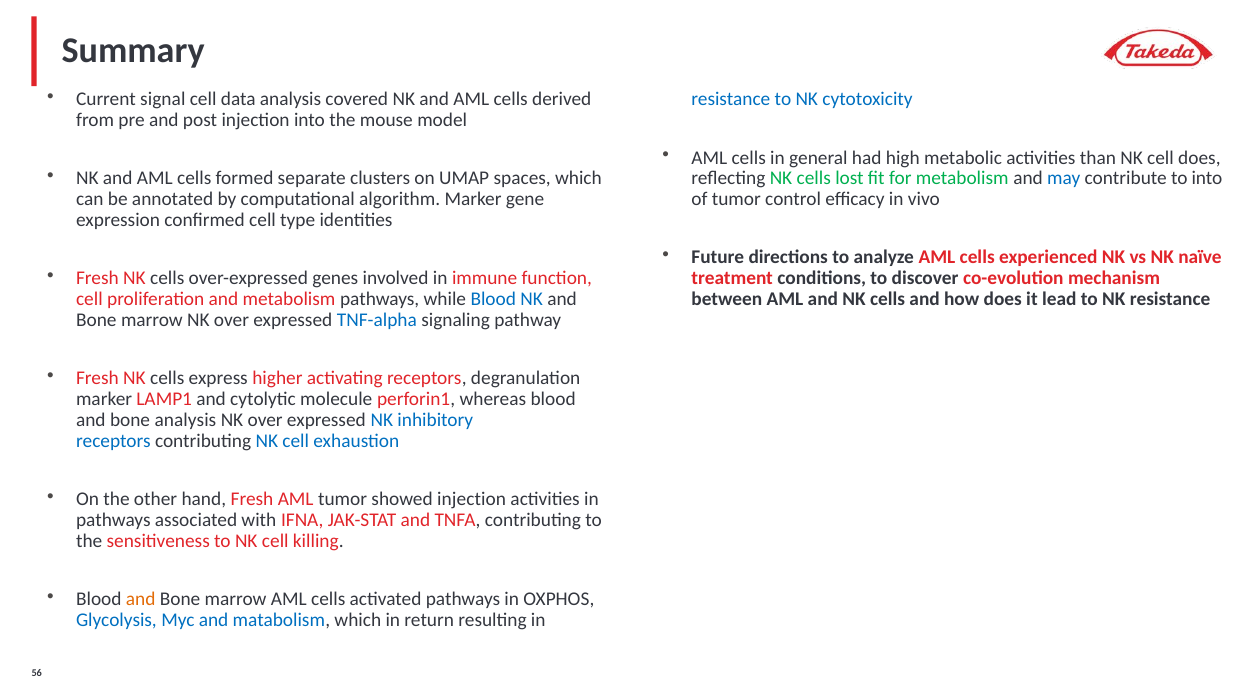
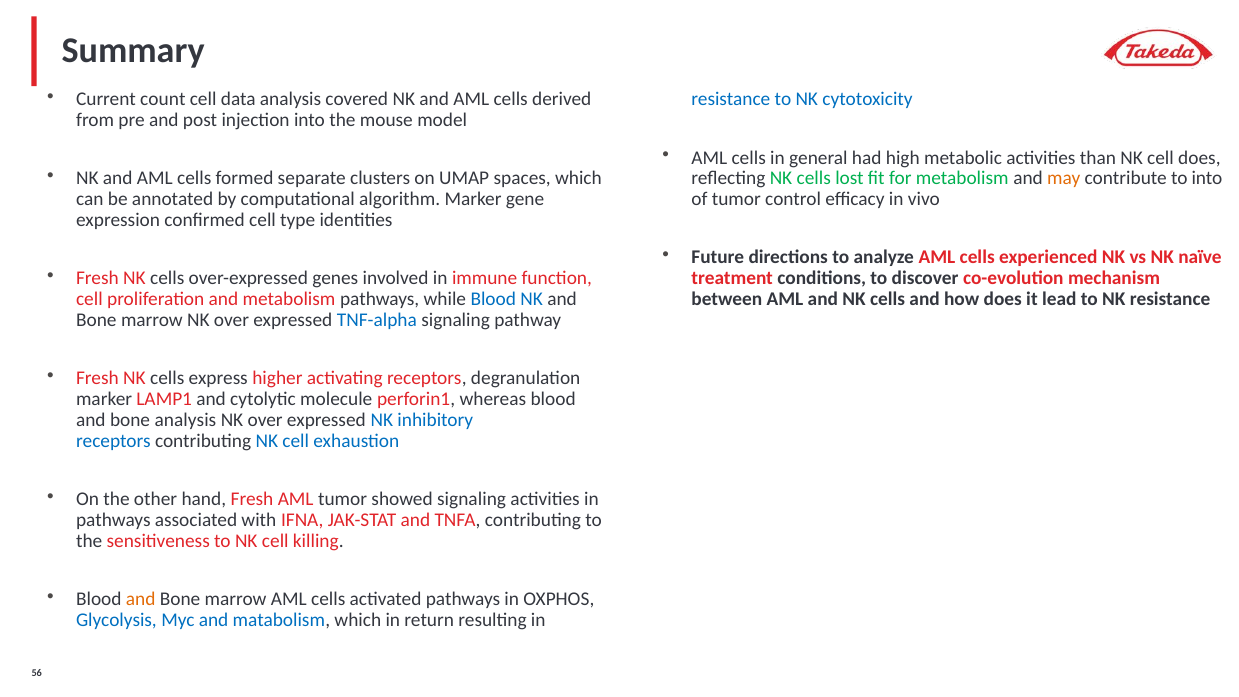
signal: signal -> count
may colour: blue -> orange
showed injection: injection -> signaling
